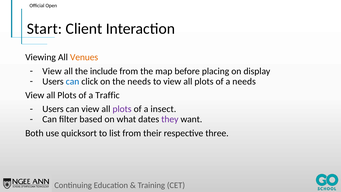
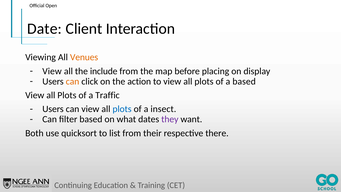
Start: Start -> Date
can at (73, 81) colour: blue -> orange
the needs: needs -> action
a needs: needs -> based
plots at (122, 109) colour: purple -> blue
three: three -> there
